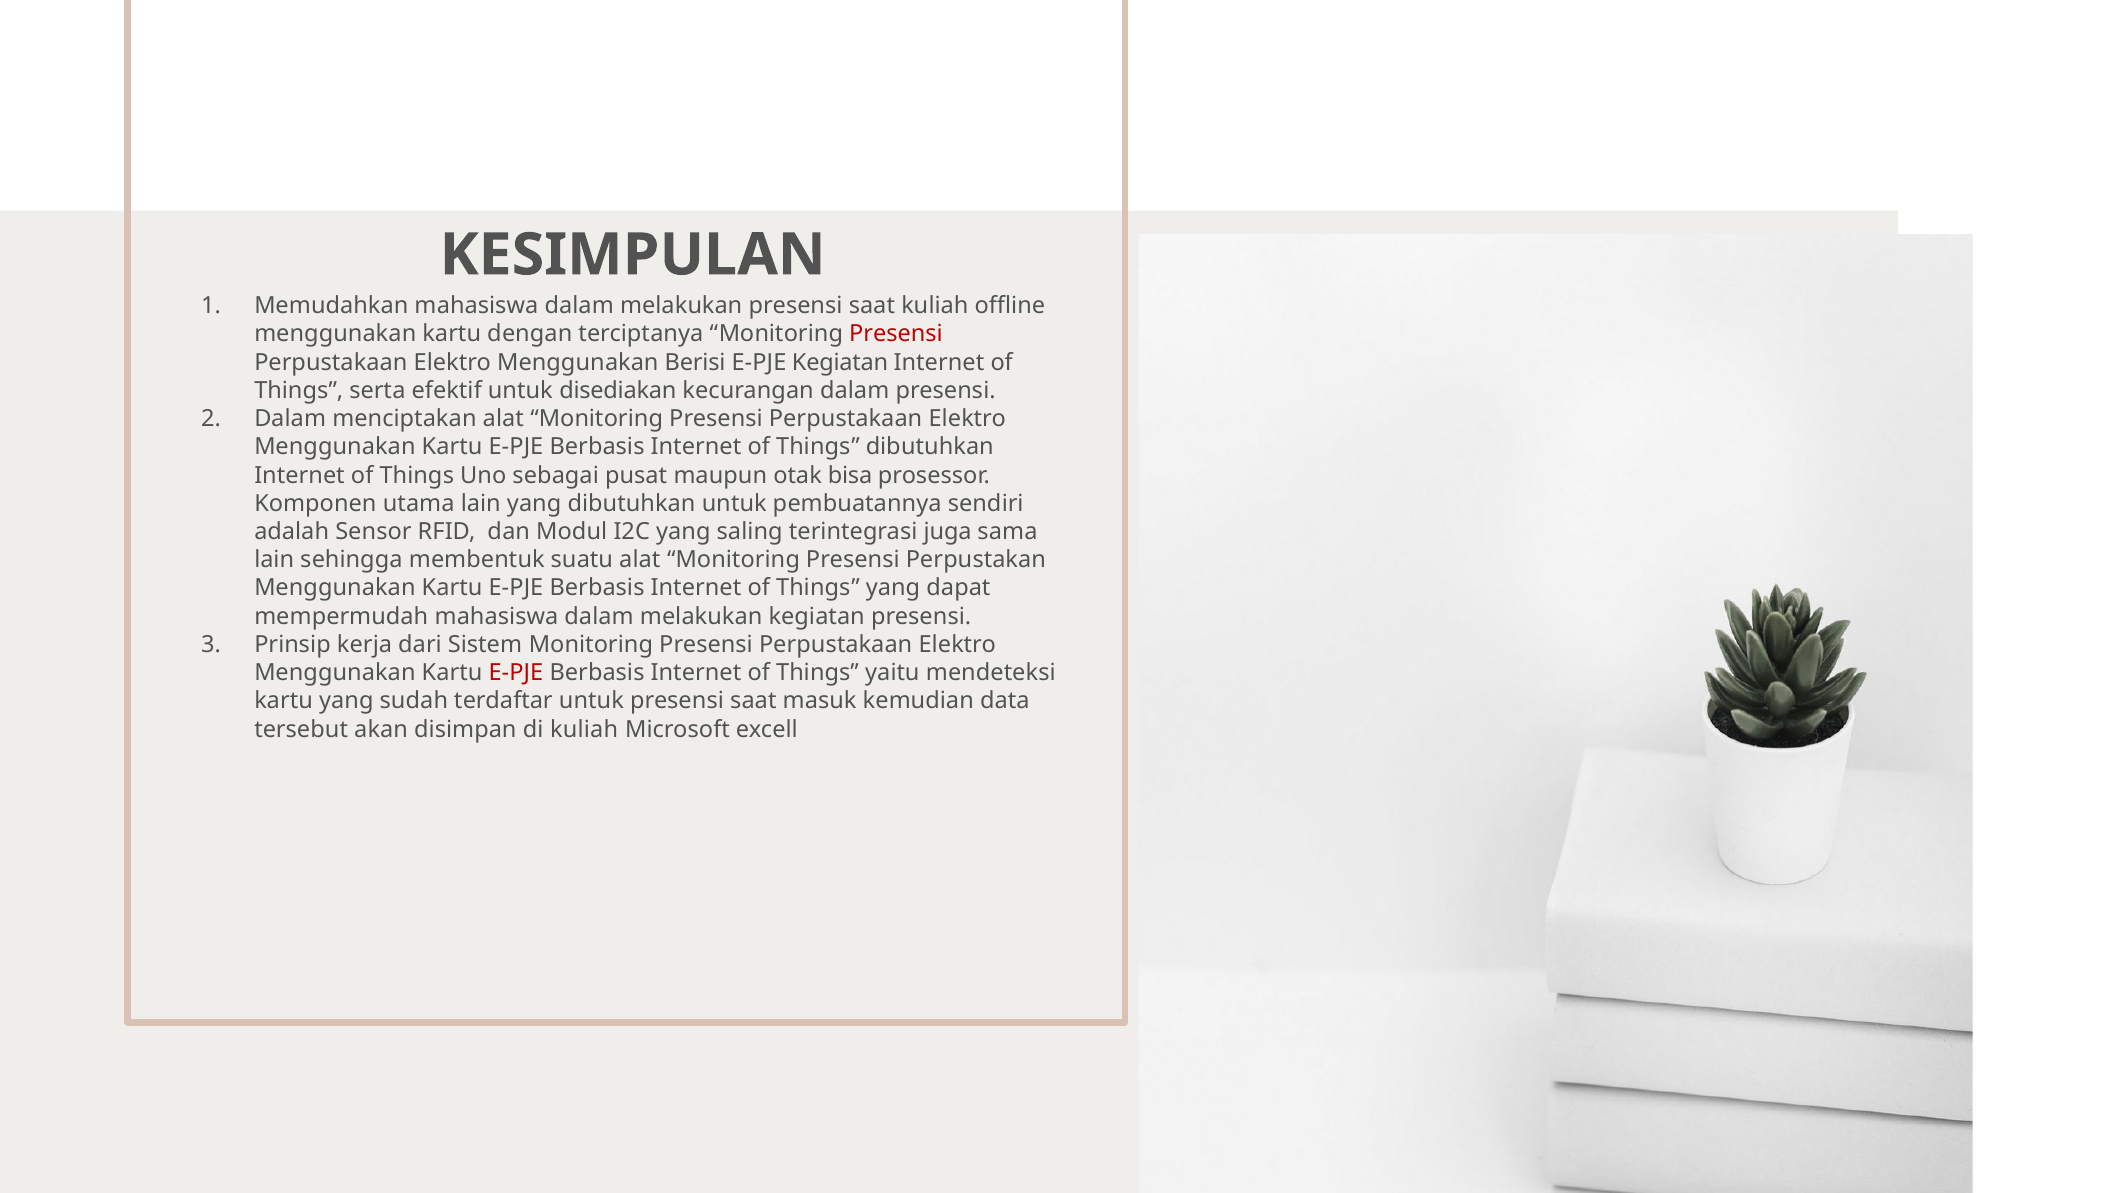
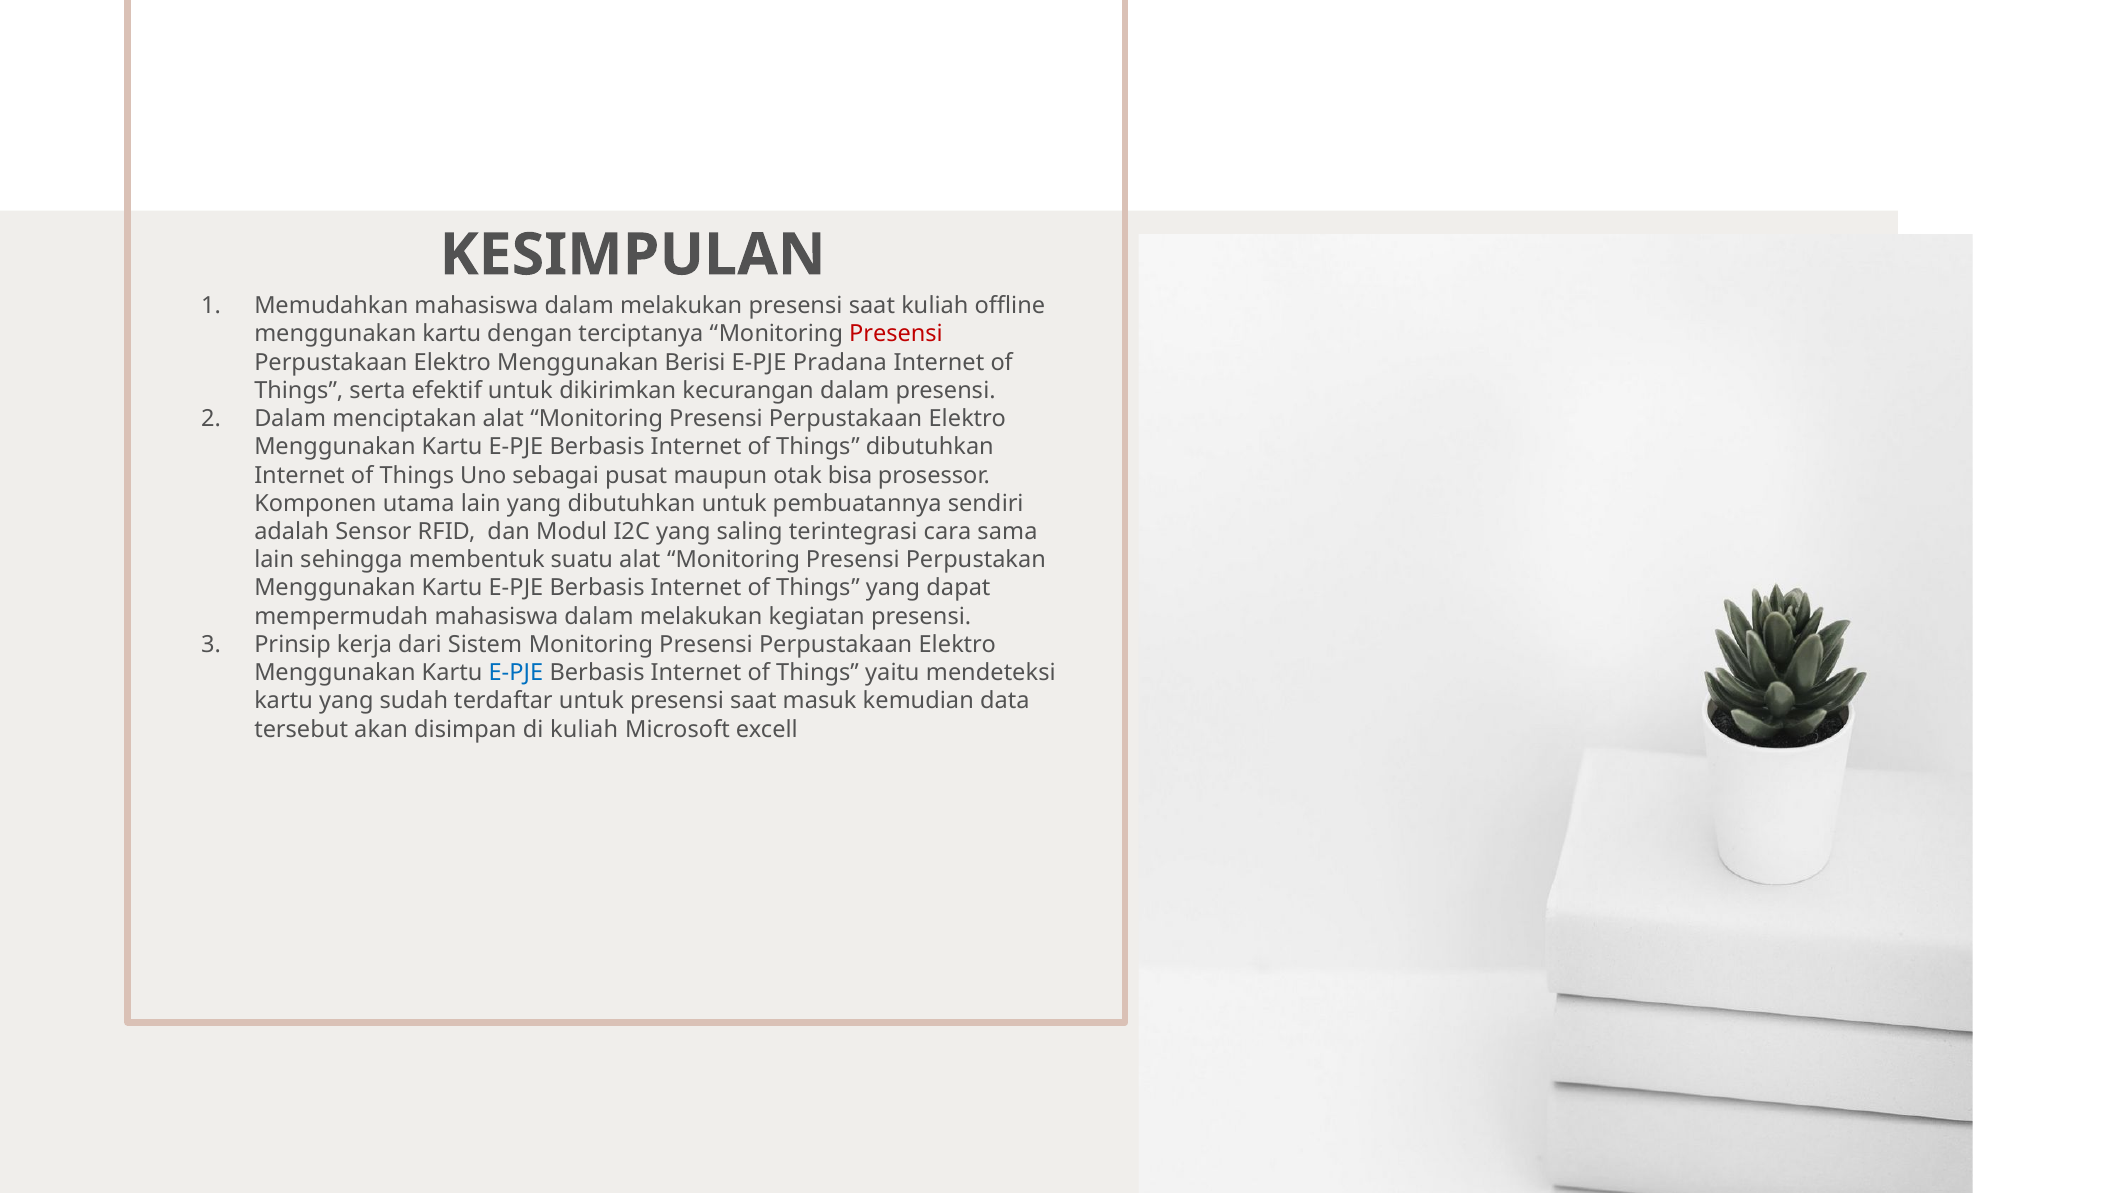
E-PJE Kegiatan: Kegiatan -> Pradana
disediakan: disediakan -> dikirimkan
juga: juga -> cara
E-PJE at (516, 673) colour: red -> blue
